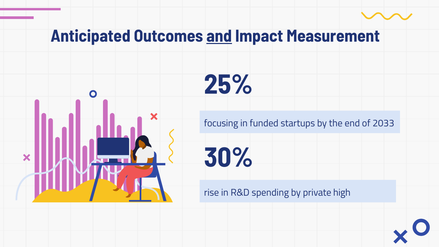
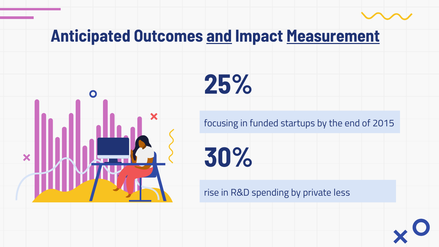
Measurement underline: none -> present
2033: 2033 -> 2015
high: high -> less
